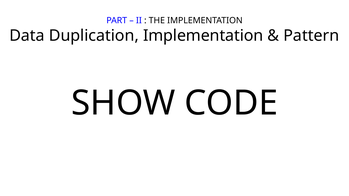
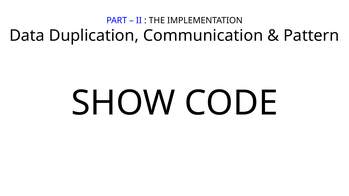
Duplication Implementation: Implementation -> Communication
